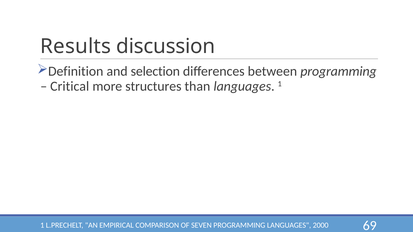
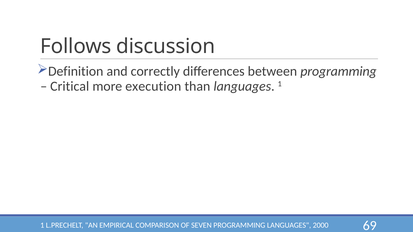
Results: Results -> Follows
selection: selection -> correctly
structures: structures -> execution
